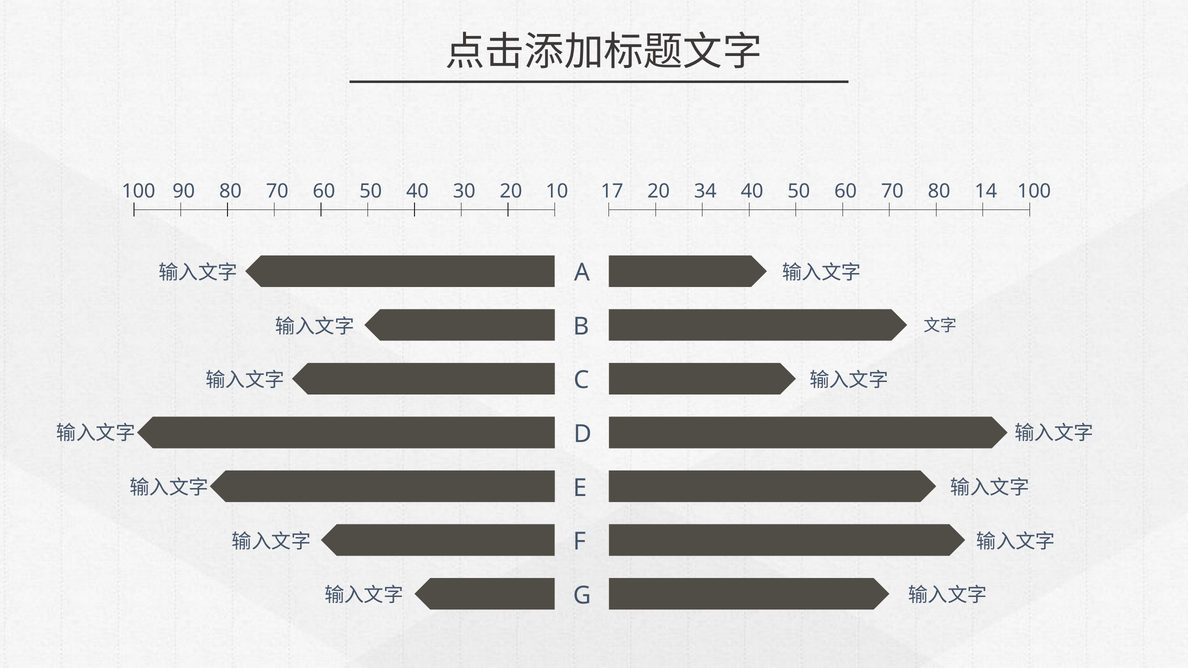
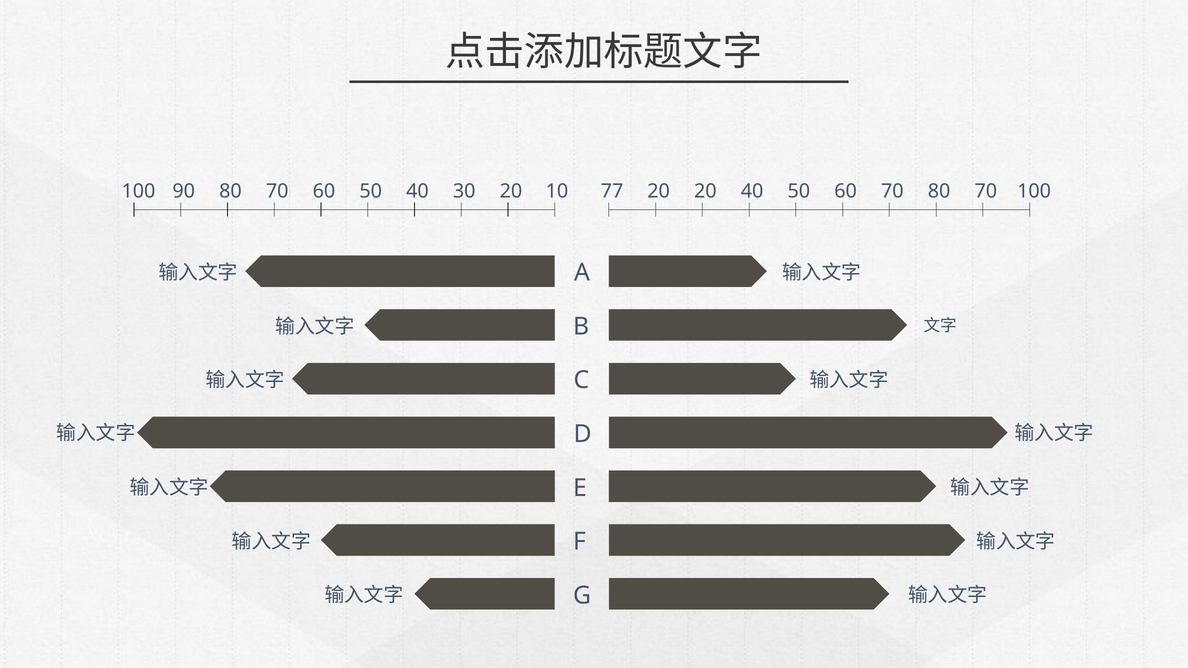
17: 17 -> 77
20 34: 34 -> 20
80 14: 14 -> 70
